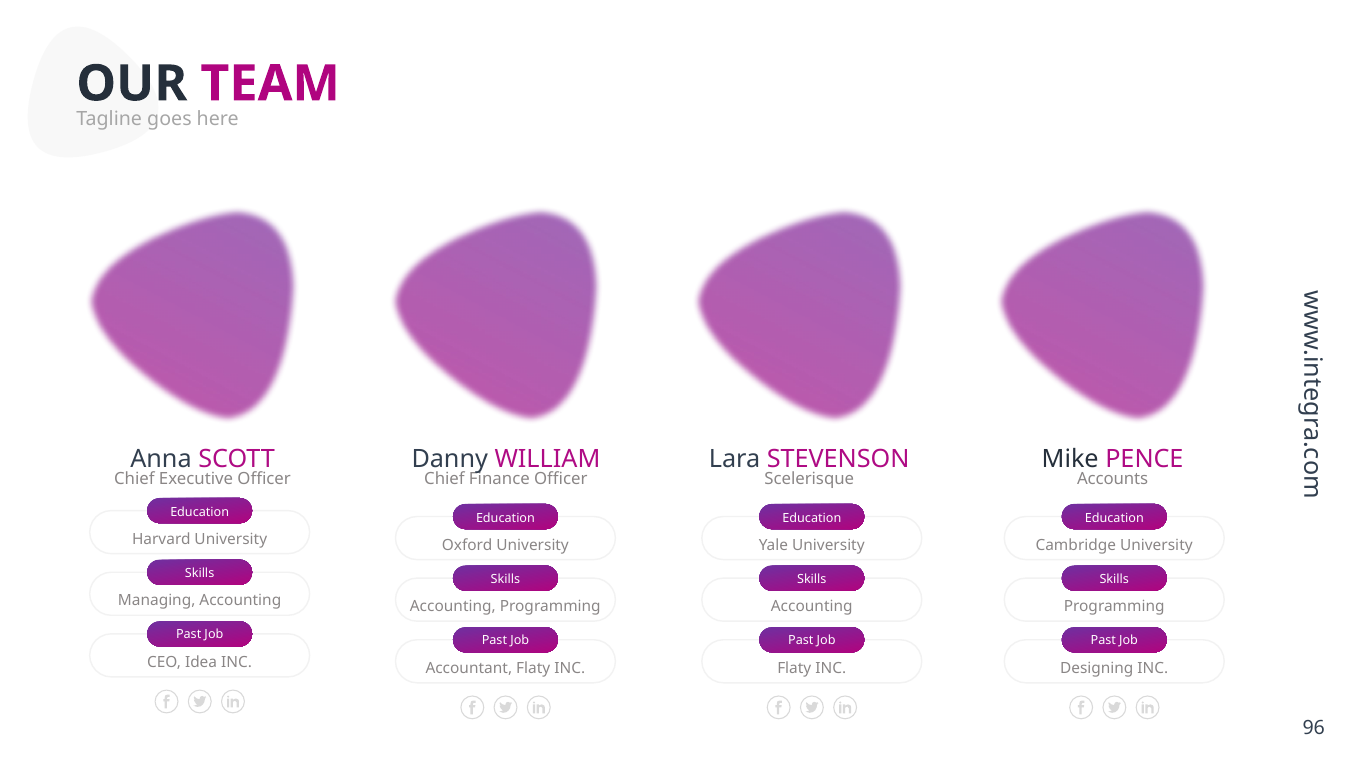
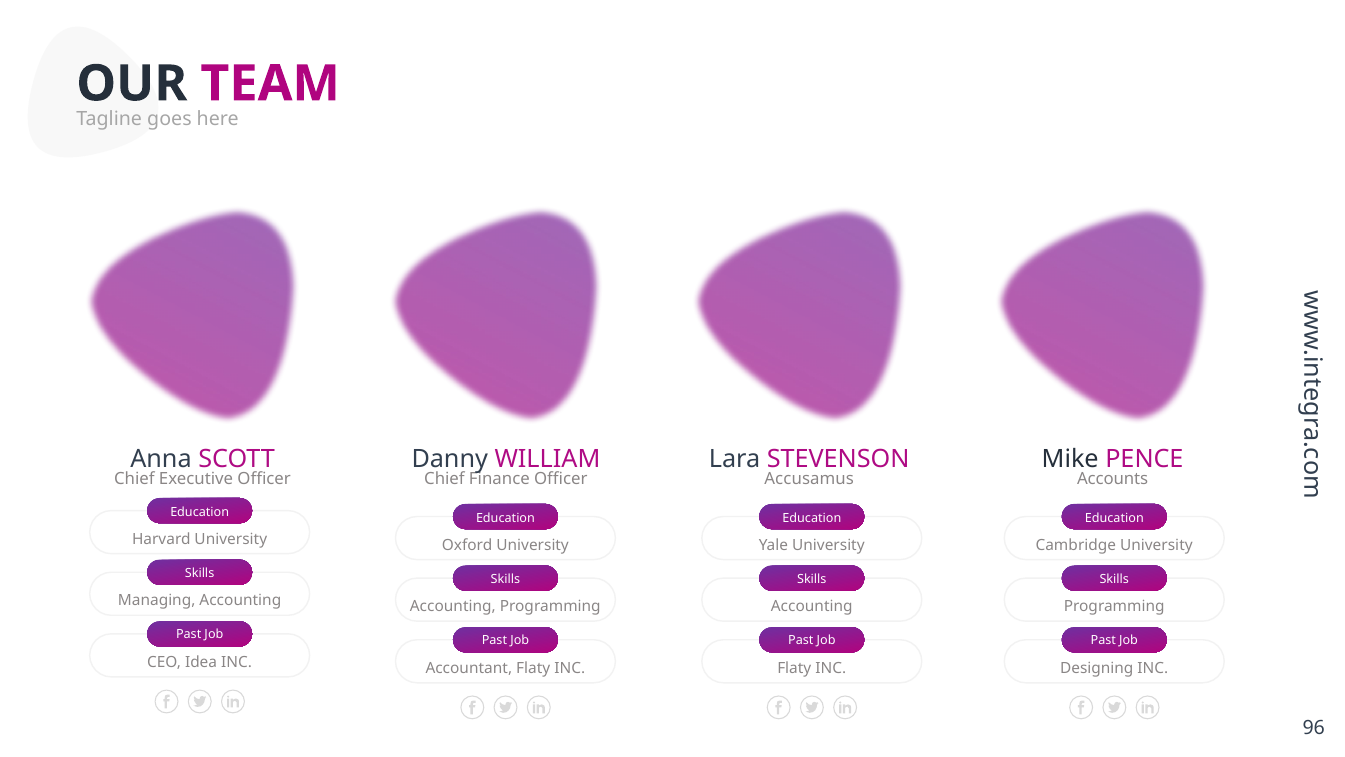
Scelerisque: Scelerisque -> Accusamus
